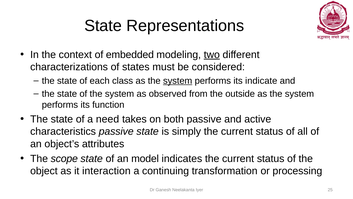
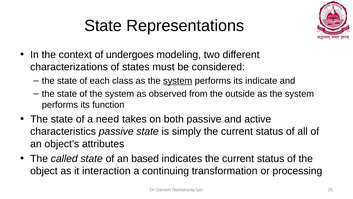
embedded: embedded -> undergoes
two underline: present -> none
scope: scope -> called
model: model -> based
